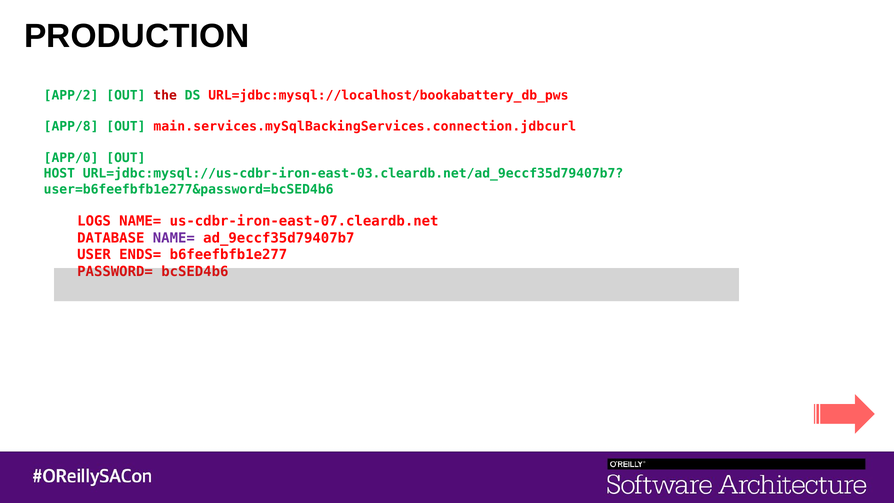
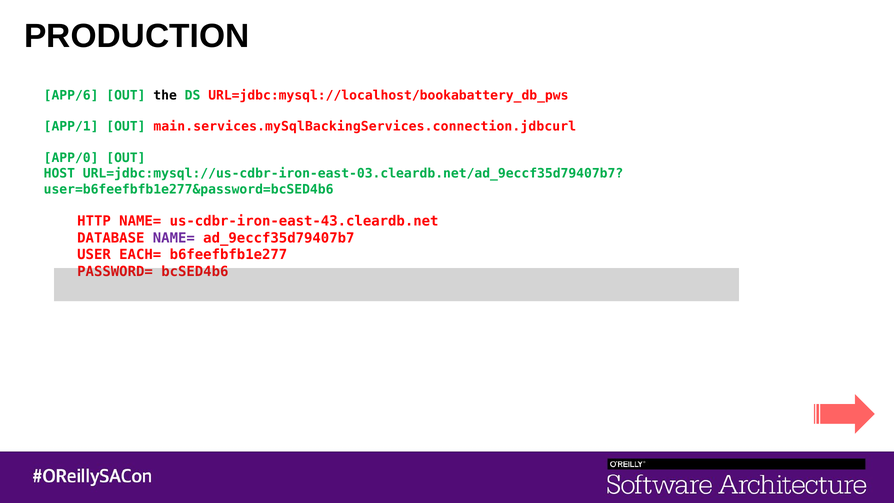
APP/2: APP/2 -> APP/6
the colour: red -> black
APP/8: APP/8 -> APP/1
LOGS: LOGS -> HTTP
us-cdbr-iron-east-07.cleardb.net: us-cdbr-iron-east-07.cleardb.net -> us-cdbr-iron-east-43.cleardb.net
ENDS=: ENDS= -> EACH=
